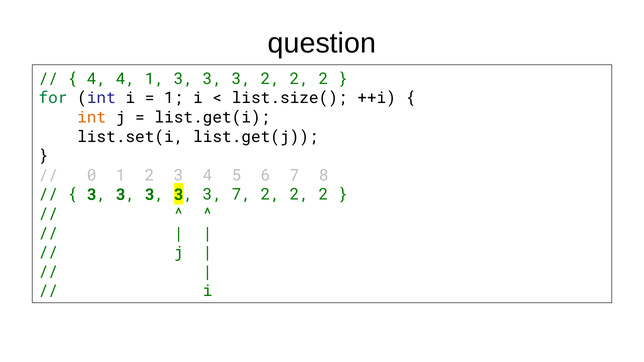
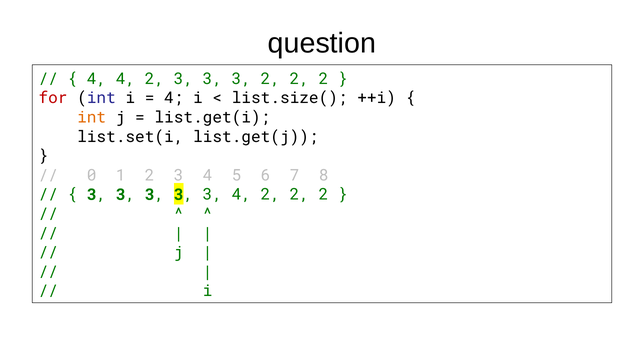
4 4 1: 1 -> 2
for colour: green -> red
1 at (174, 98): 1 -> 4
3 3 7: 7 -> 4
